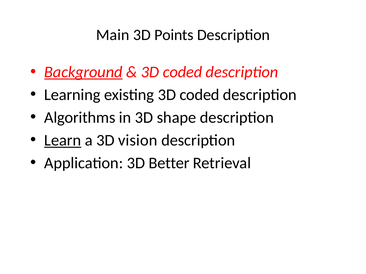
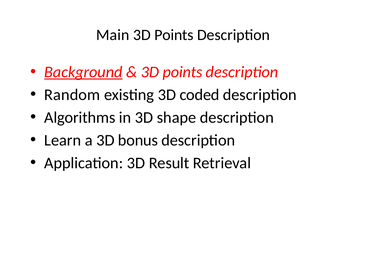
coded at (182, 72): coded -> points
Learning: Learning -> Random
Learn underline: present -> none
vision: vision -> bonus
Better: Better -> Result
